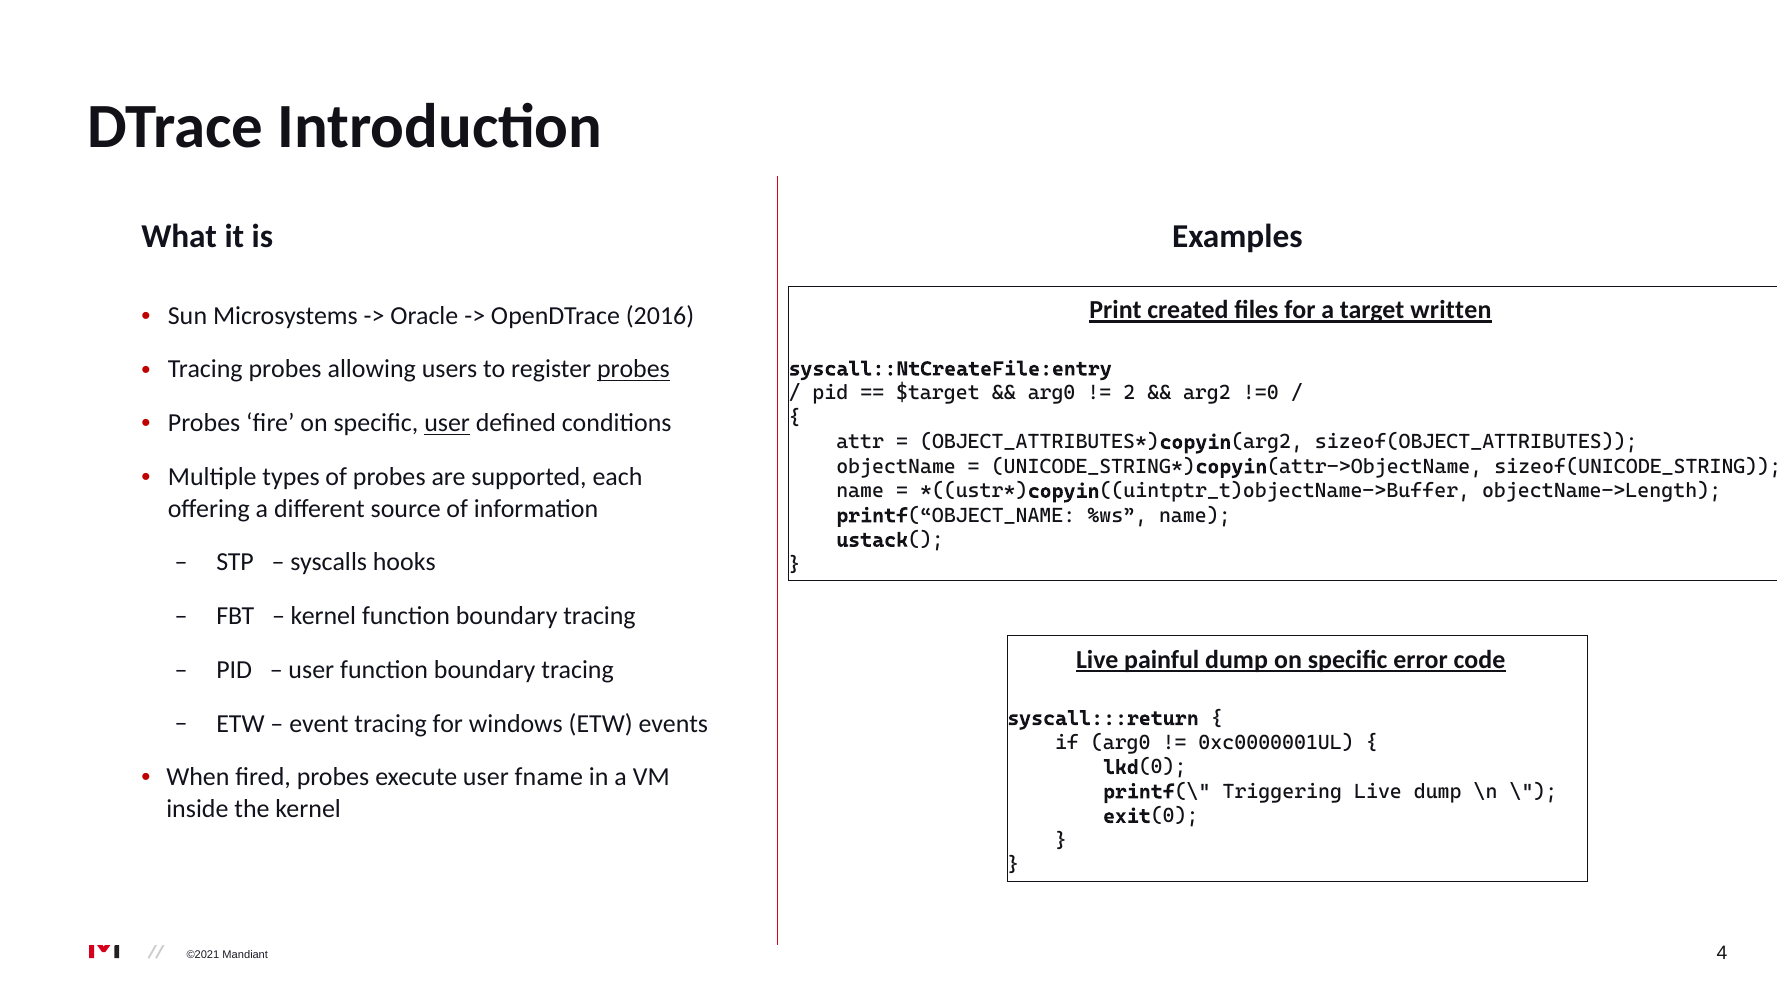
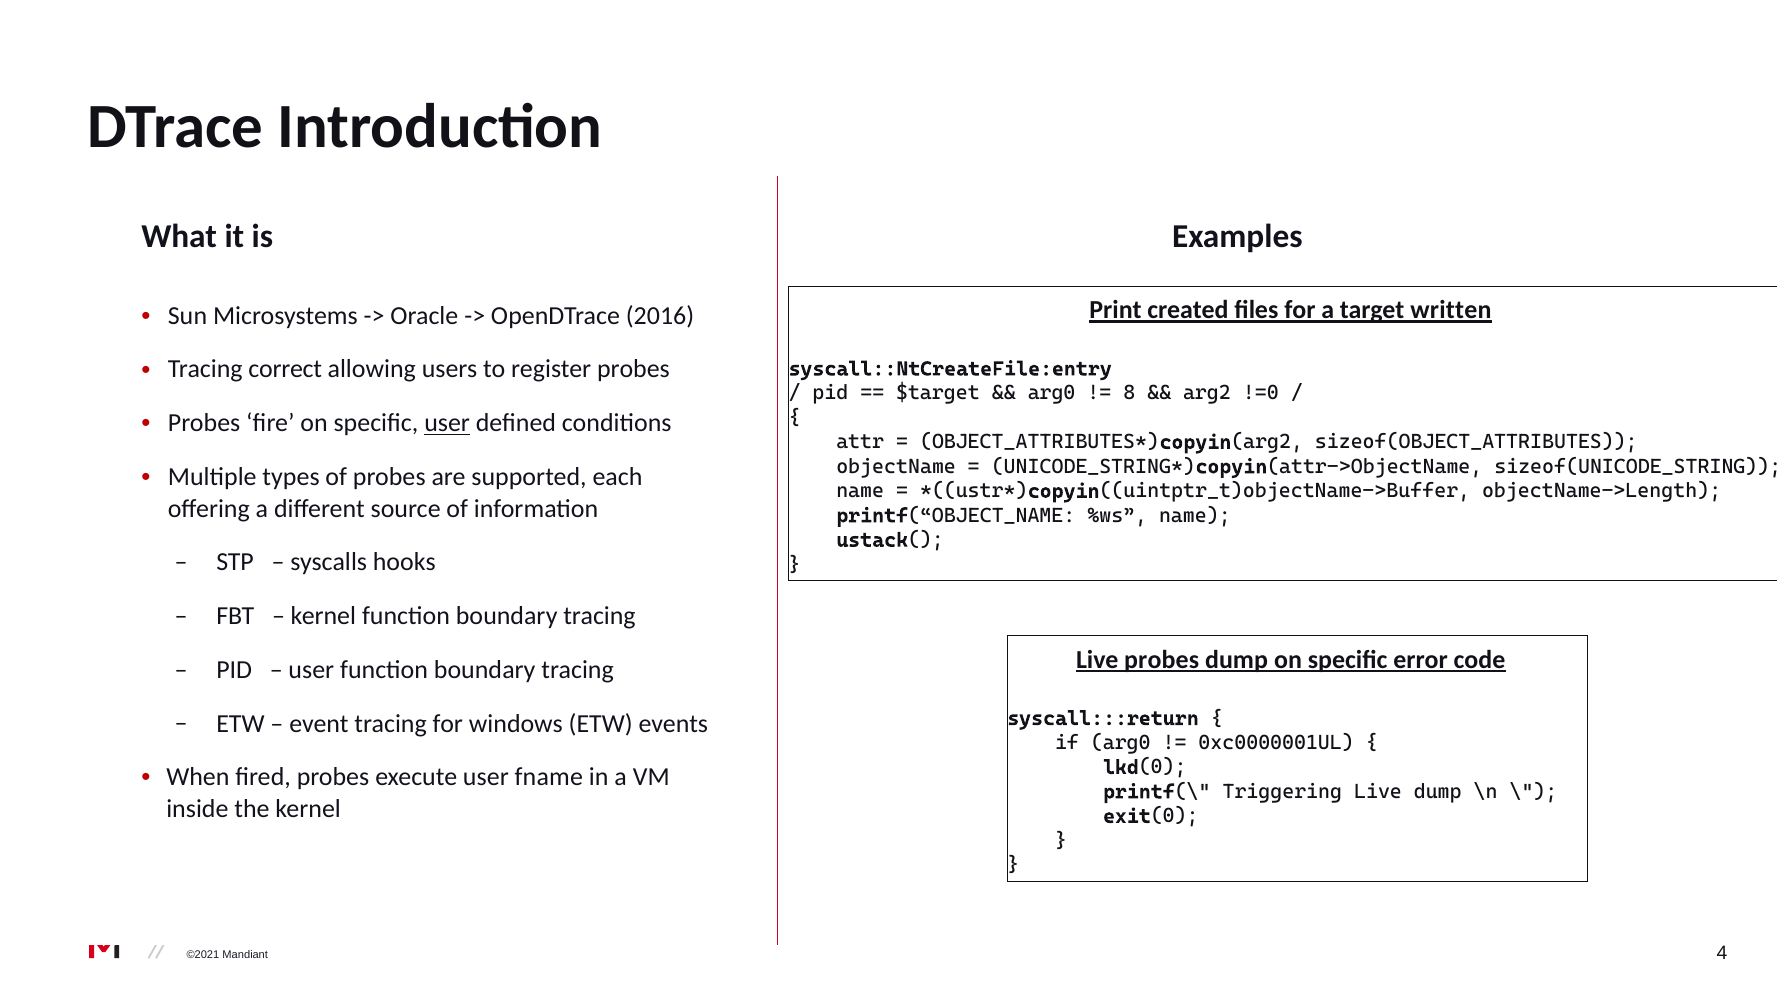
Tracing probes: probes -> correct
probes at (633, 369) underline: present -> none
2: 2 -> 8
Live painful: painful -> probes
